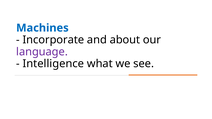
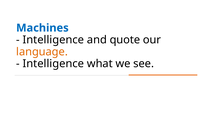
Incorporate at (53, 40): Incorporate -> Intelligence
about: about -> quote
language colour: purple -> orange
